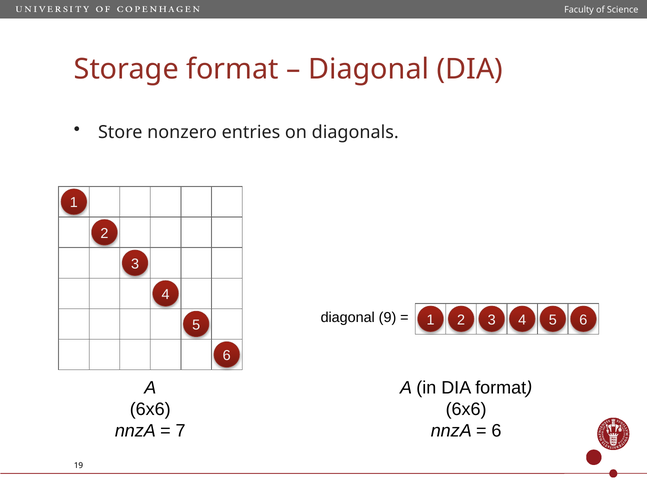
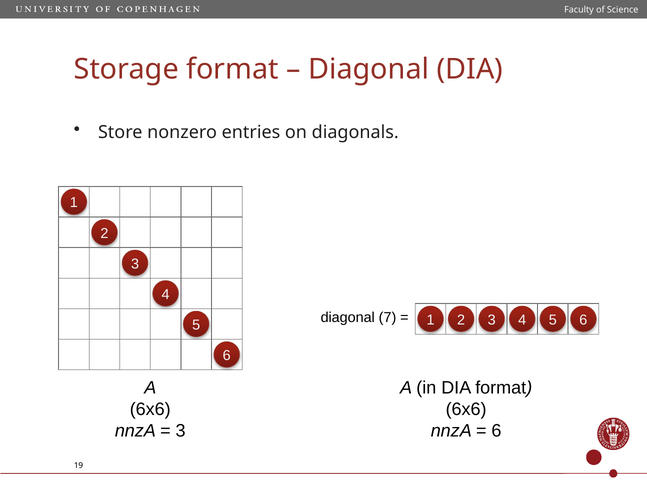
9: 9 -> 7
7: 7 -> 3
